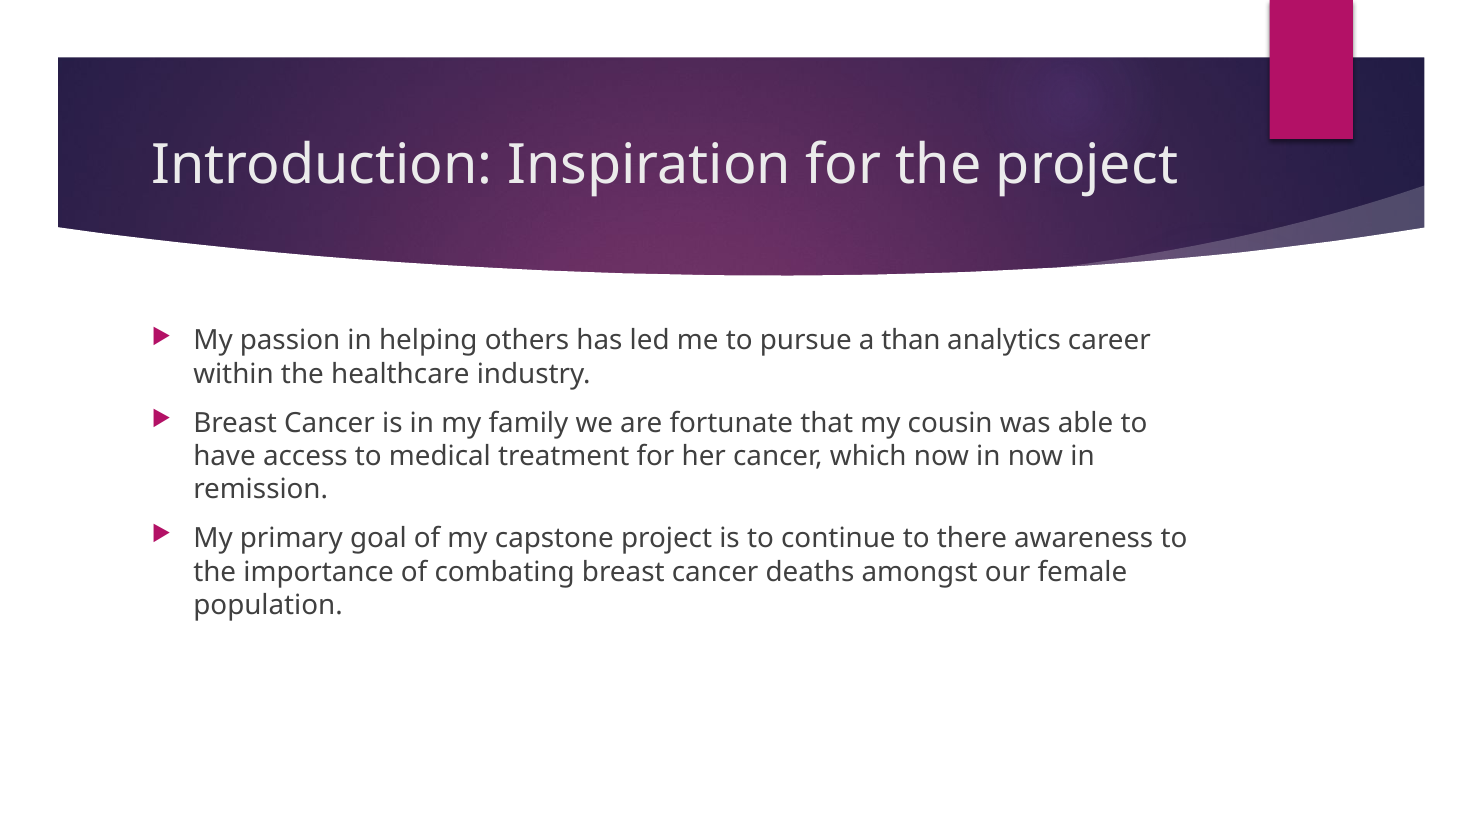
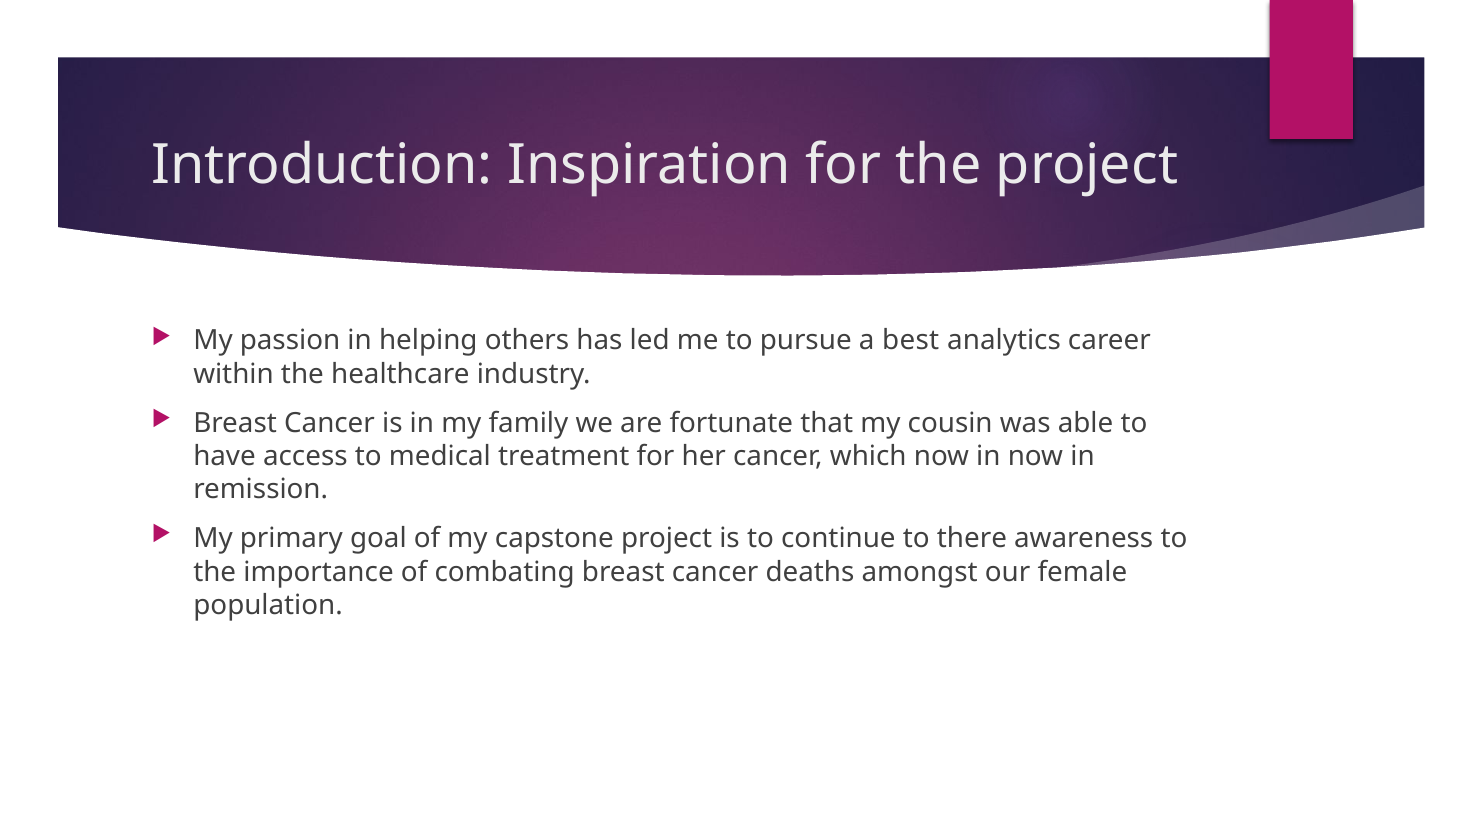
than: than -> best
